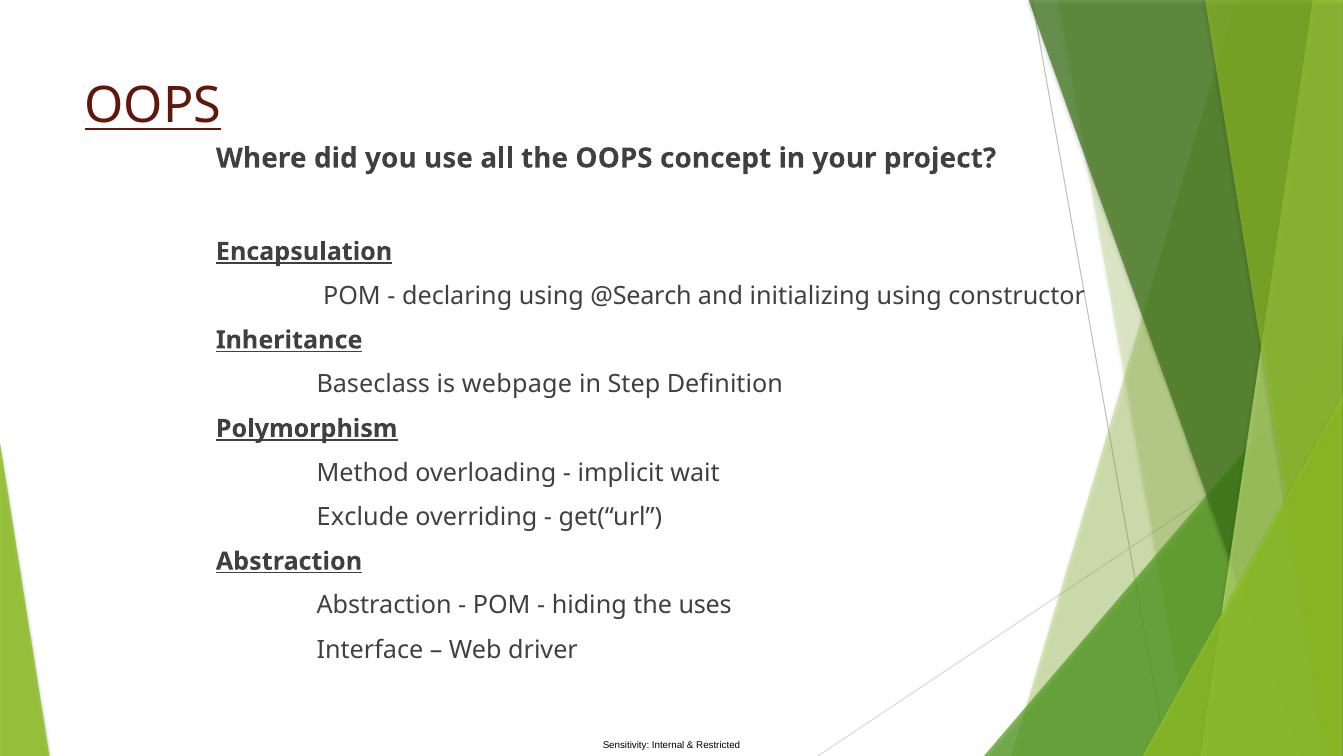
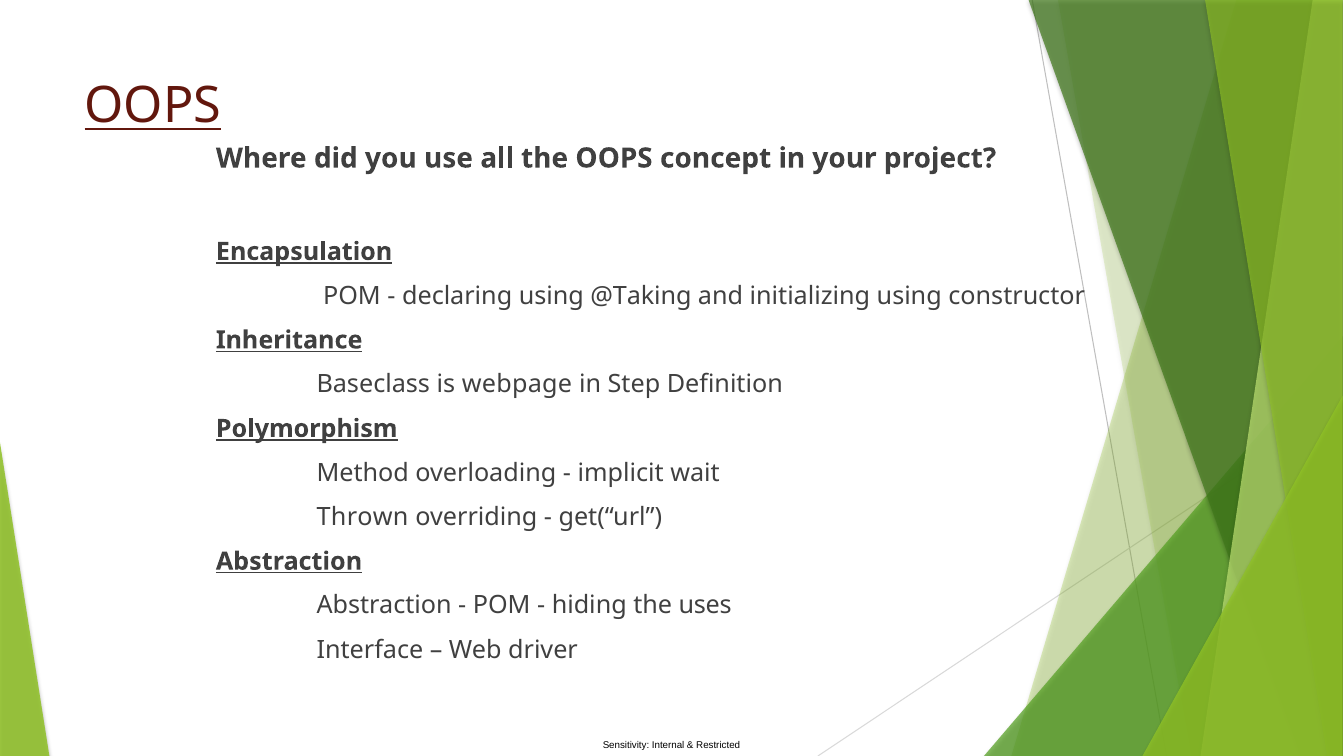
@Search: @Search -> @Taking
Exclude: Exclude -> Thrown
